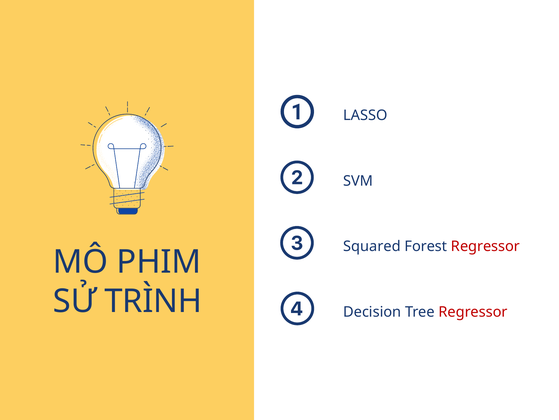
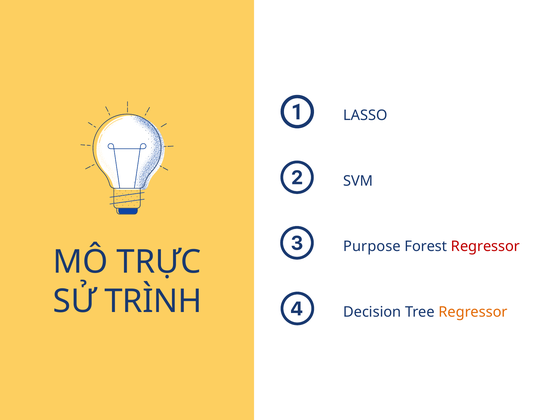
Squared: Squared -> Purpose
PHIM: PHIM -> TRỰC
Regressor at (473, 312) colour: red -> orange
